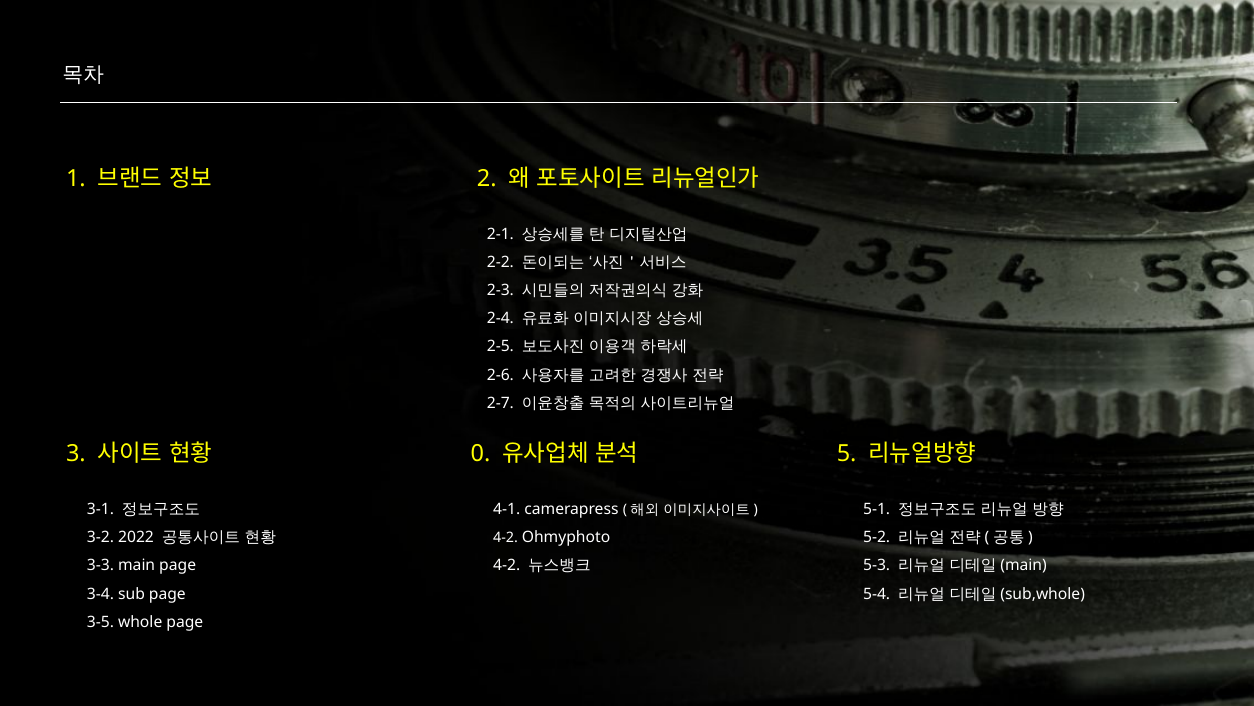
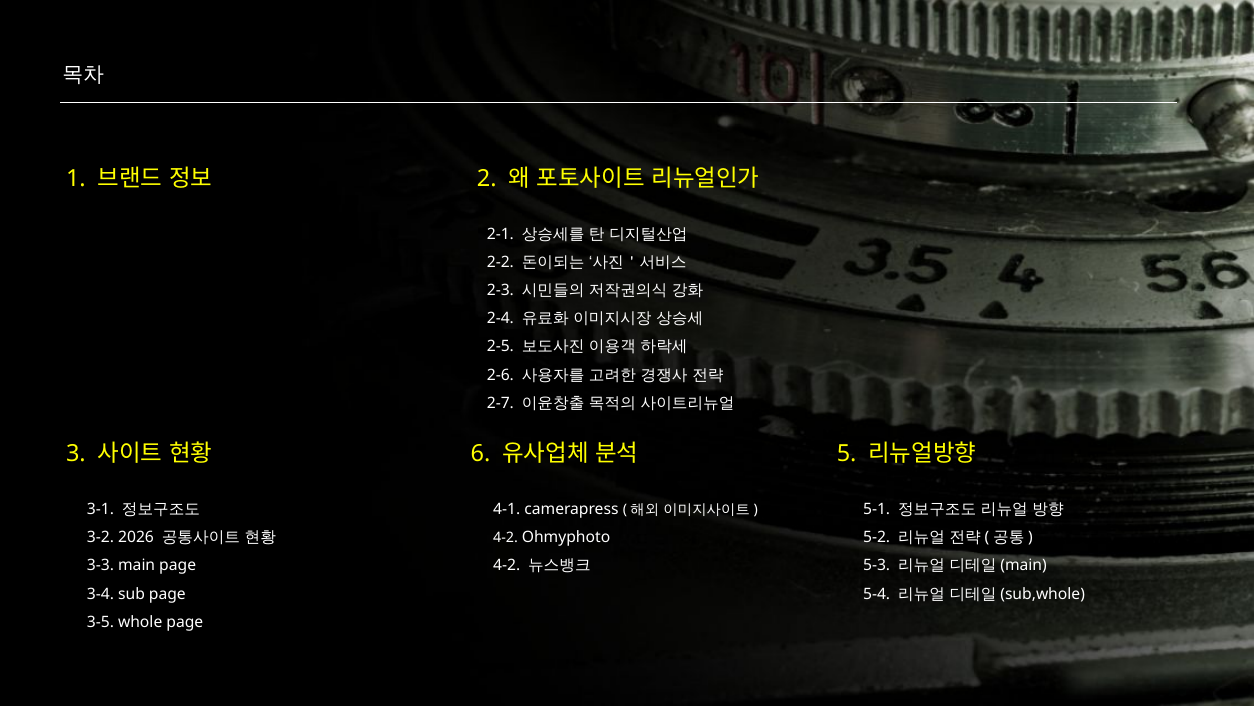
0: 0 -> 6
2022: 2022 -> 2026
